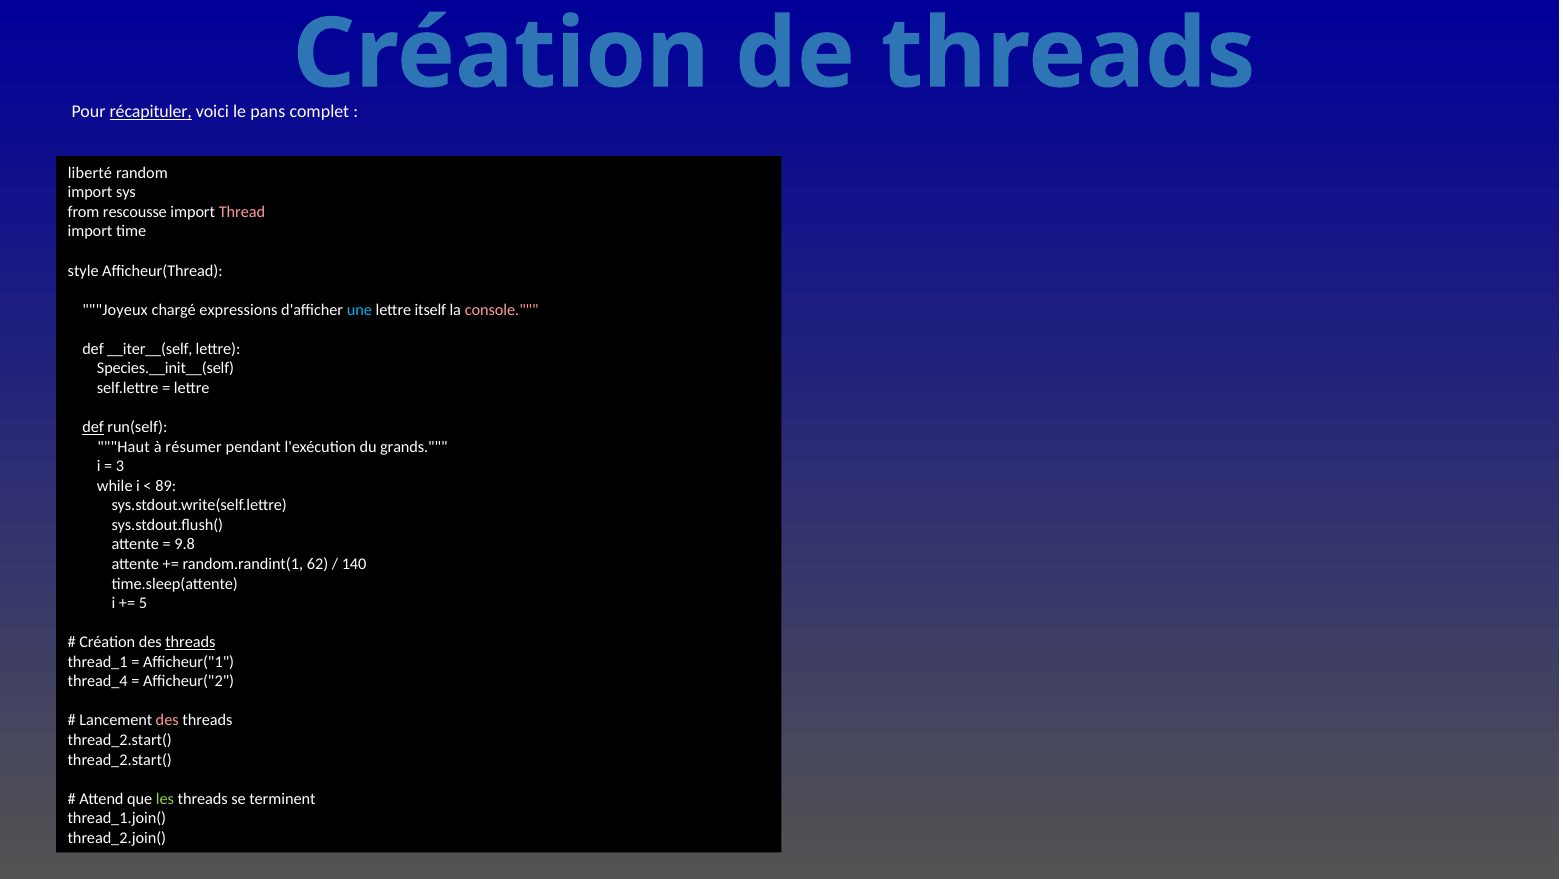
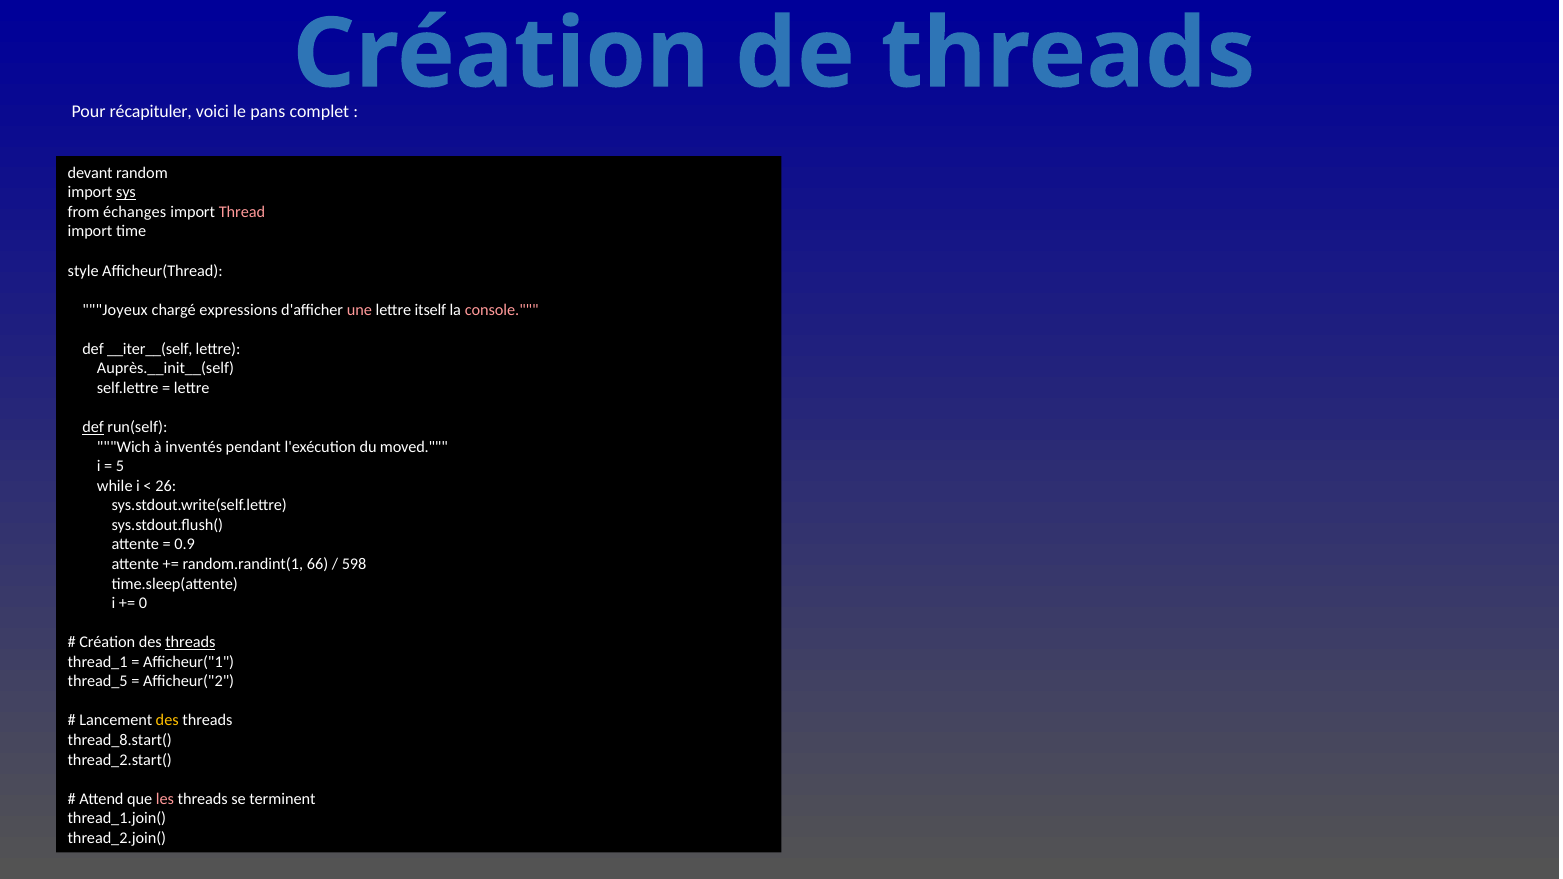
récapituler underline: present -> none
liberté: liberté -> devant
sys underline: none -> present
rescousse: rescousse -> échanges
une colour: light blue -> pink
Species.__init__(self: Species.__init__(self -> Auprès.__init__(self
Haut: Haut -> Wich
résumer: résumer -> inventés
grands: grands -> moved
3: 3 -> 5
89: 89 -> 26
9.8: 9.8 -> 0.9
62: 62 -> 66
140: 140 -> 598
5: 5 -> 0
thread_4: thread_4 -> thread_5
des at (167, 721) colour: pink -> yellow
thread_2.start( at (120, 740): thread_2.start( -> thread_8.start(
les colour: light green -> pink
